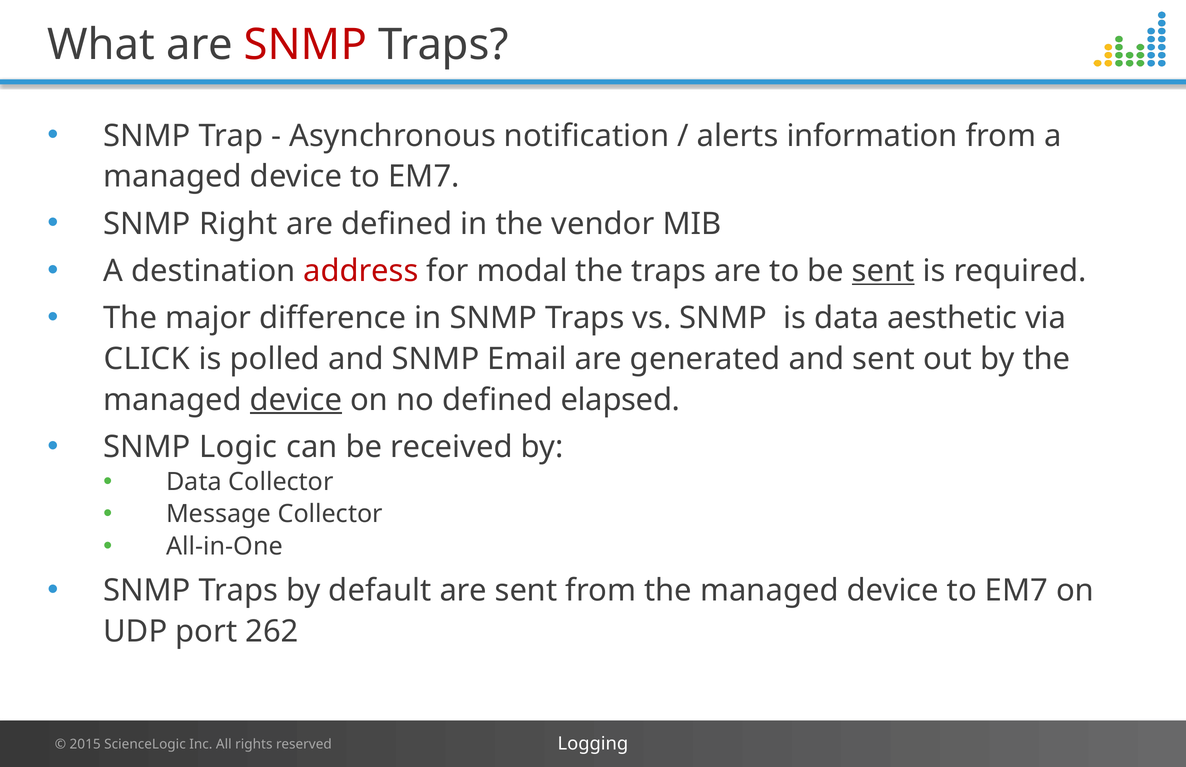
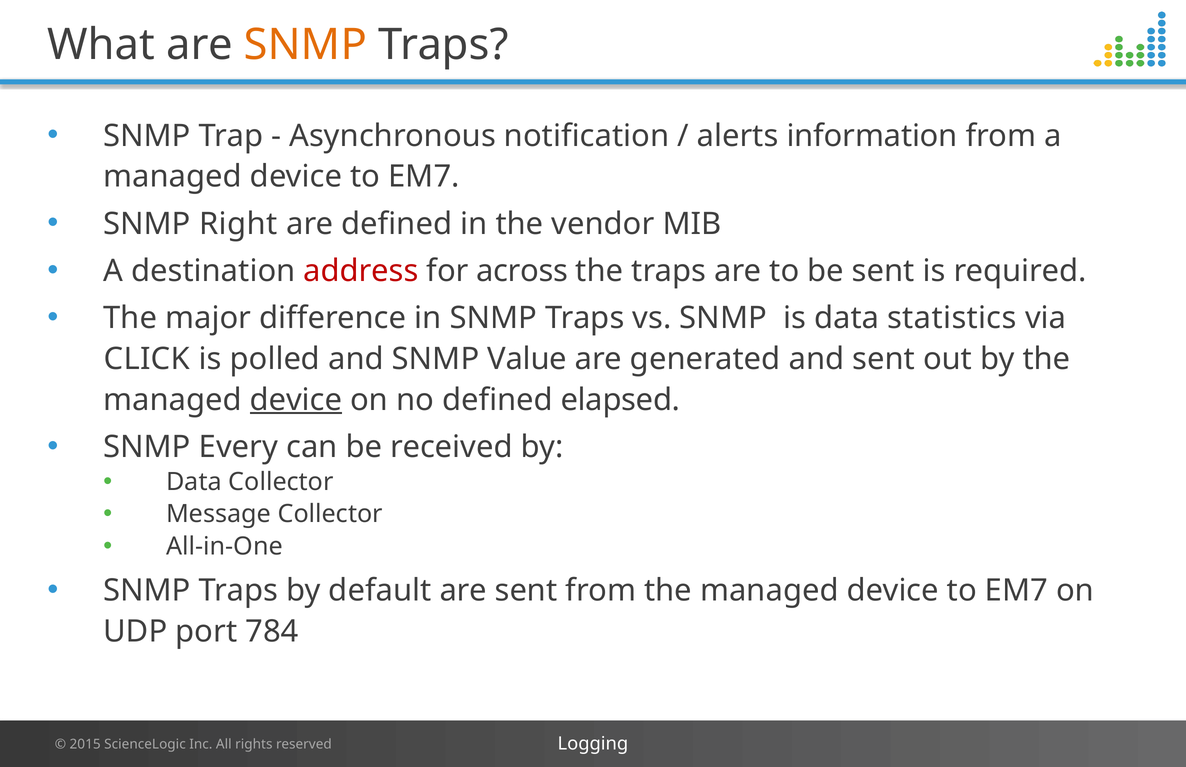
SNMP at (305, 45) colour: red -> orange
modal: modal -> across
sent at (883, 271) underline: present -> none
aesthetic: aesthetic -> statistics
Email: Email -> Value
Logic: Logic -> Every
262: 262 -> 784
